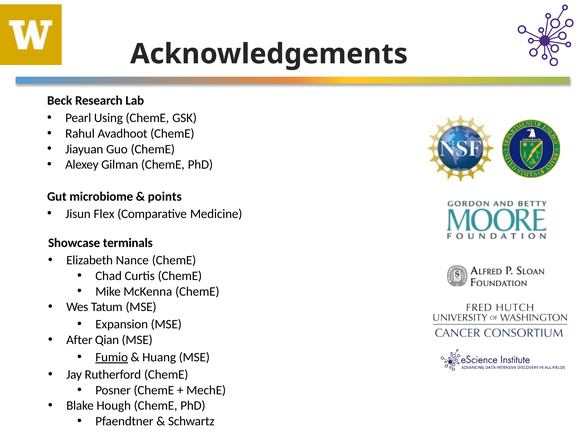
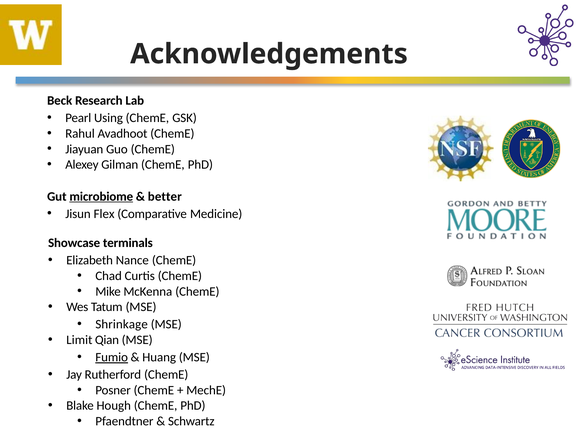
microbiome underline: none -> present
points: points -> better
Expansion: Expansion -> Shrinkage
After: After -> Limit
